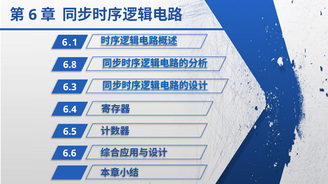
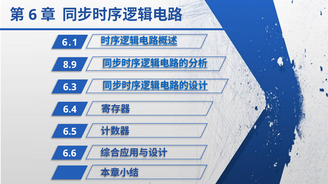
6.8: 6.8 -> 8.9
